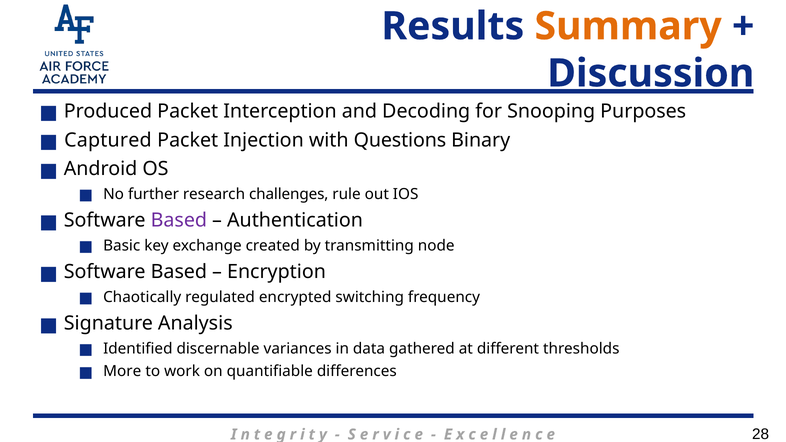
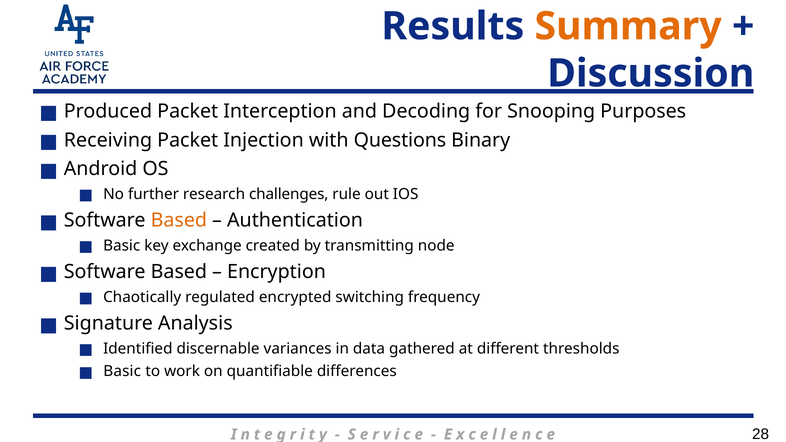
Captured: Captured -> Receiving
Based at (179, 221) colour: purple -> orange
More at (122, 371): More -> Basic
